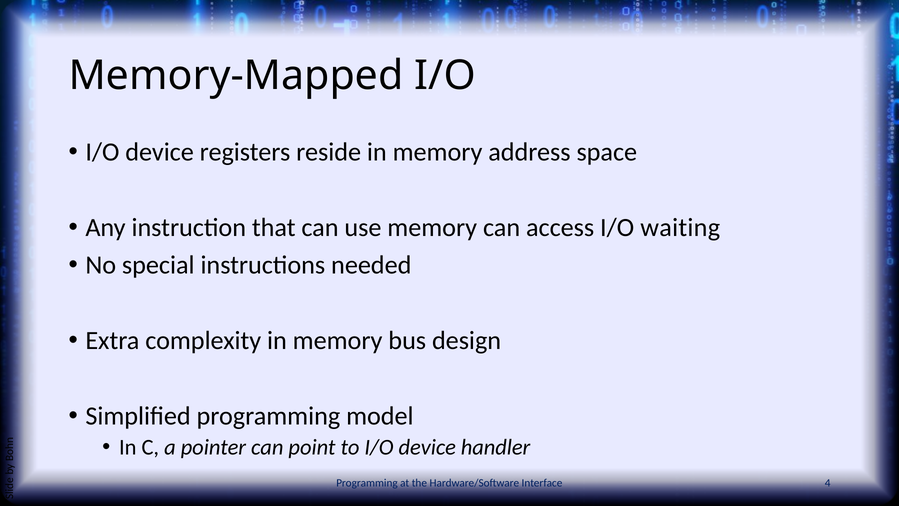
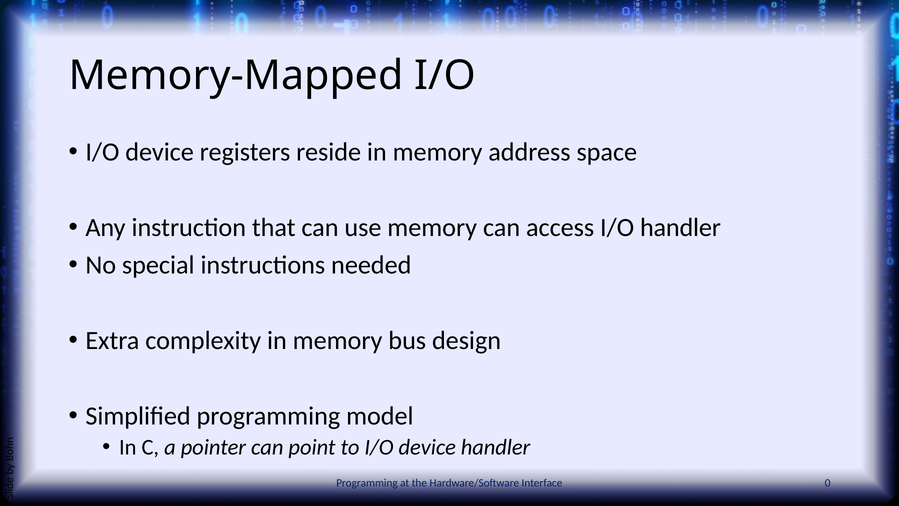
I/O waiting: waiting -> handler
4: 4 -> 0
